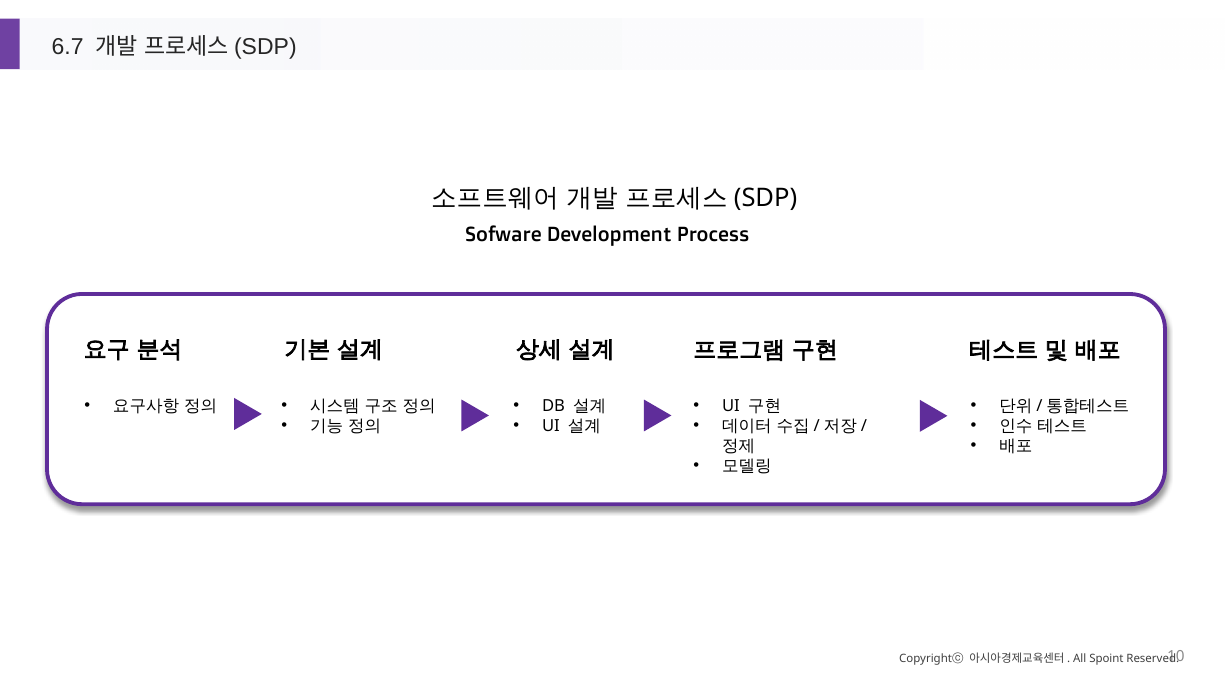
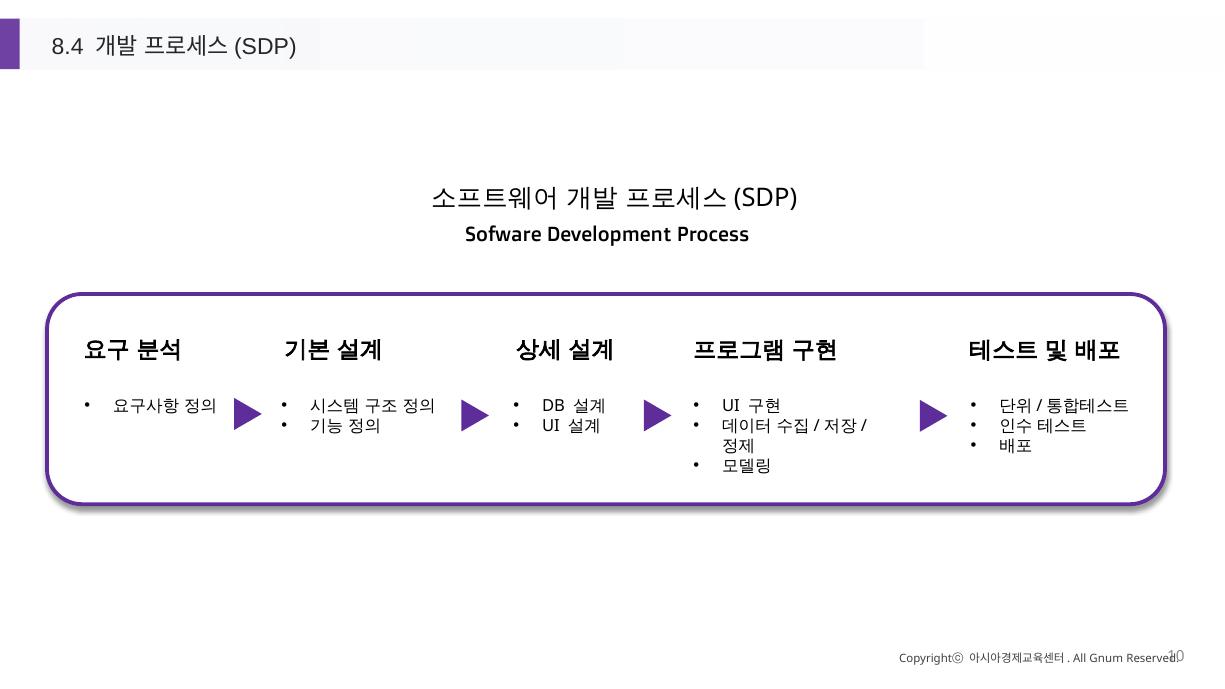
6.7: 6.7 -> 8.4
Spoint: Spoint -> Gnum
